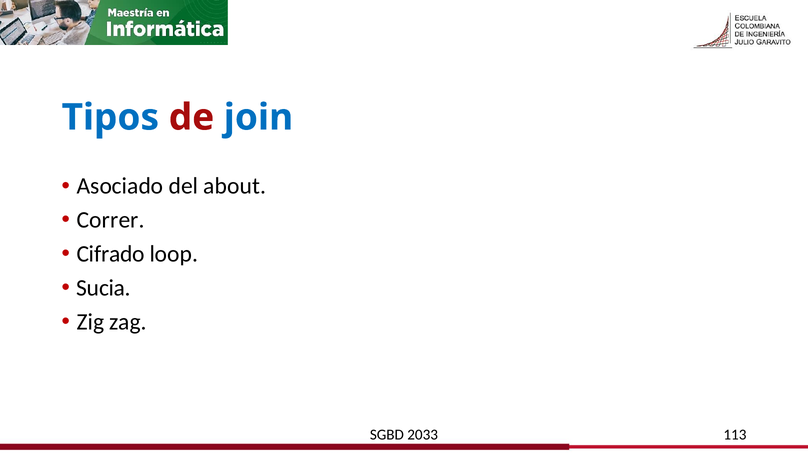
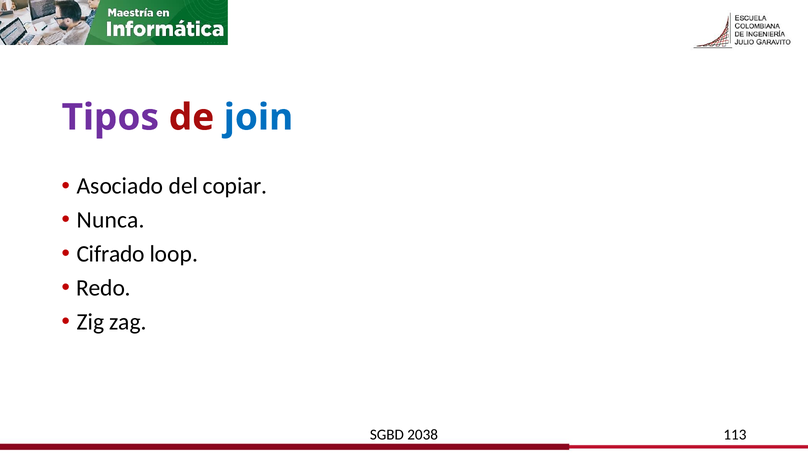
Tipos colour: blue -> purple
about: about -> copiar
Correr: Correr -> Nunca
Sucia: Sucia -> Redo
2033: 2033 -> 2038
